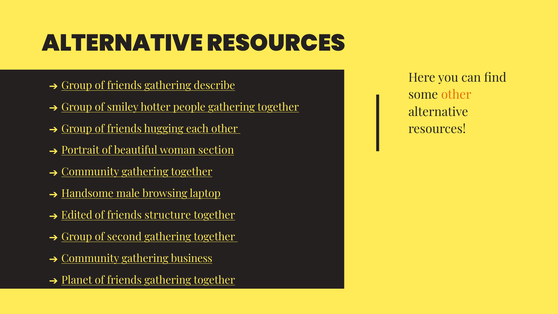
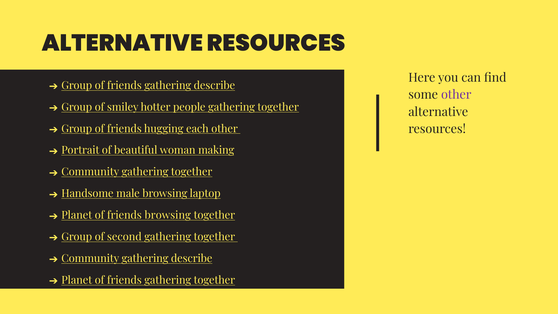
other at (456, 95) colour: orange -> purple
section: section -> making
Edited at (77, 215): Edited -> Planet
friends structure: structure -> browsing
Community gathering business: business -> describe
